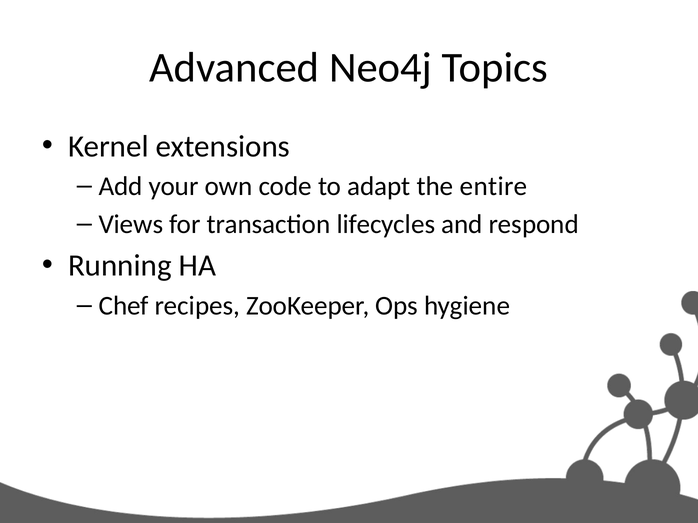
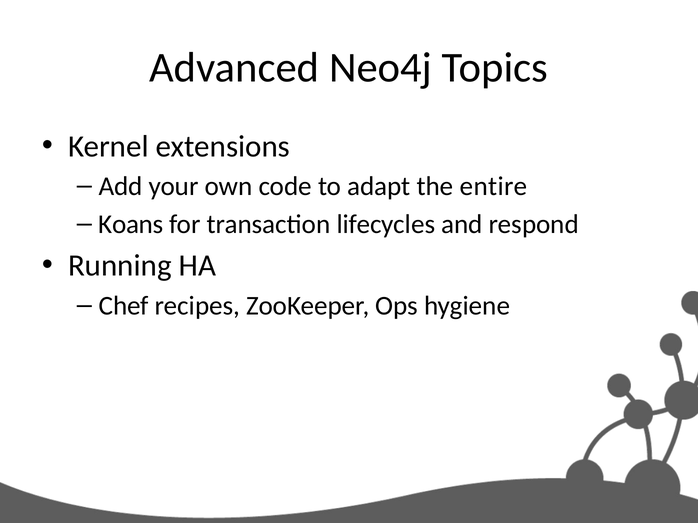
Views: Views -> Koans
